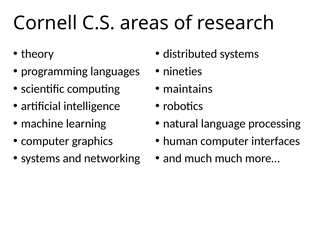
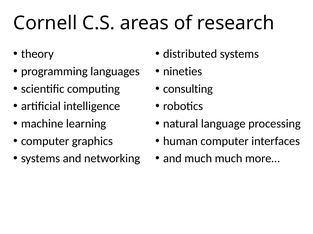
maintains: maintains -> consulting
